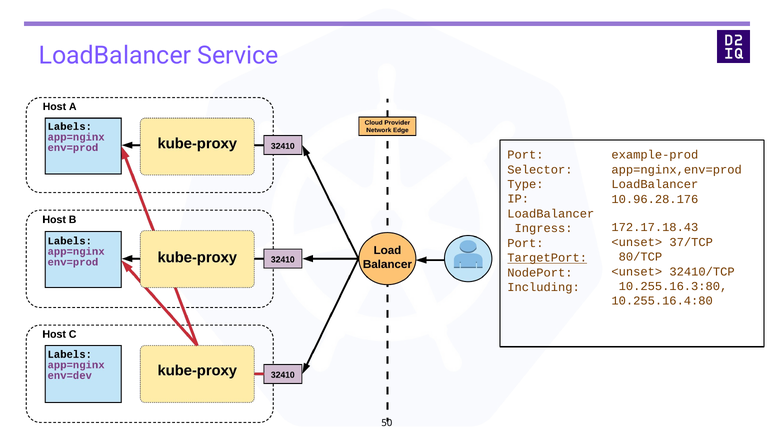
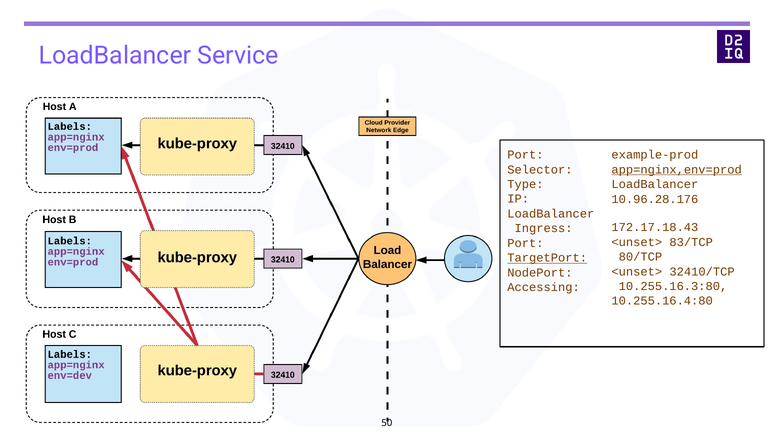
app=nginx,env=prod underline: none -> present
37/TCP: 37/TCP -> 83/TCP
Including: Including -> Accessing
